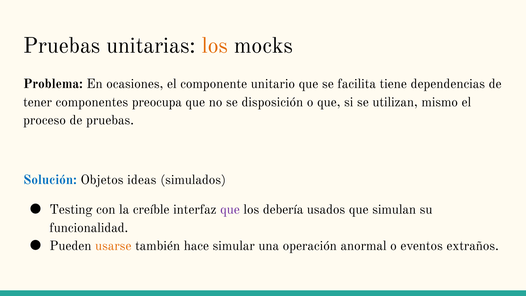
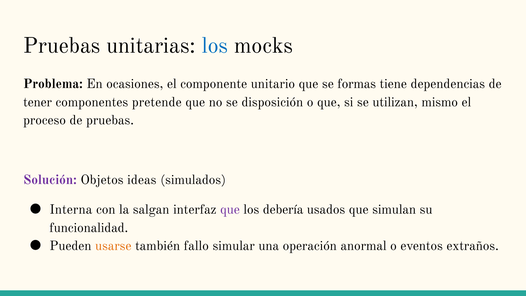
los at (215, 46) colour: orange -> blue
facilita: facilita -> formas
preocupa: preocupa -> pretende
Solución colour: blue -> purple
Testing: Testing -> Interna
creíble: creíble -> salgan
hace: hace -> fallo
